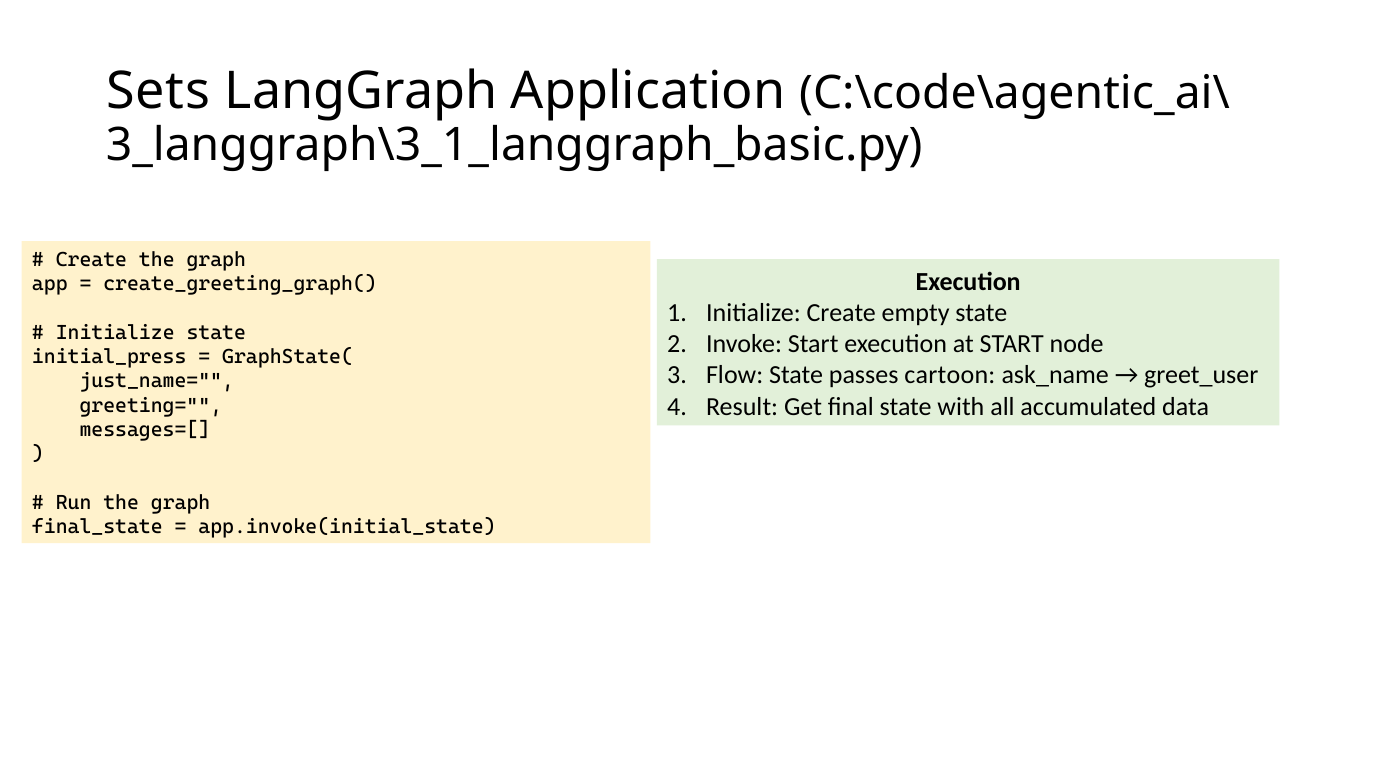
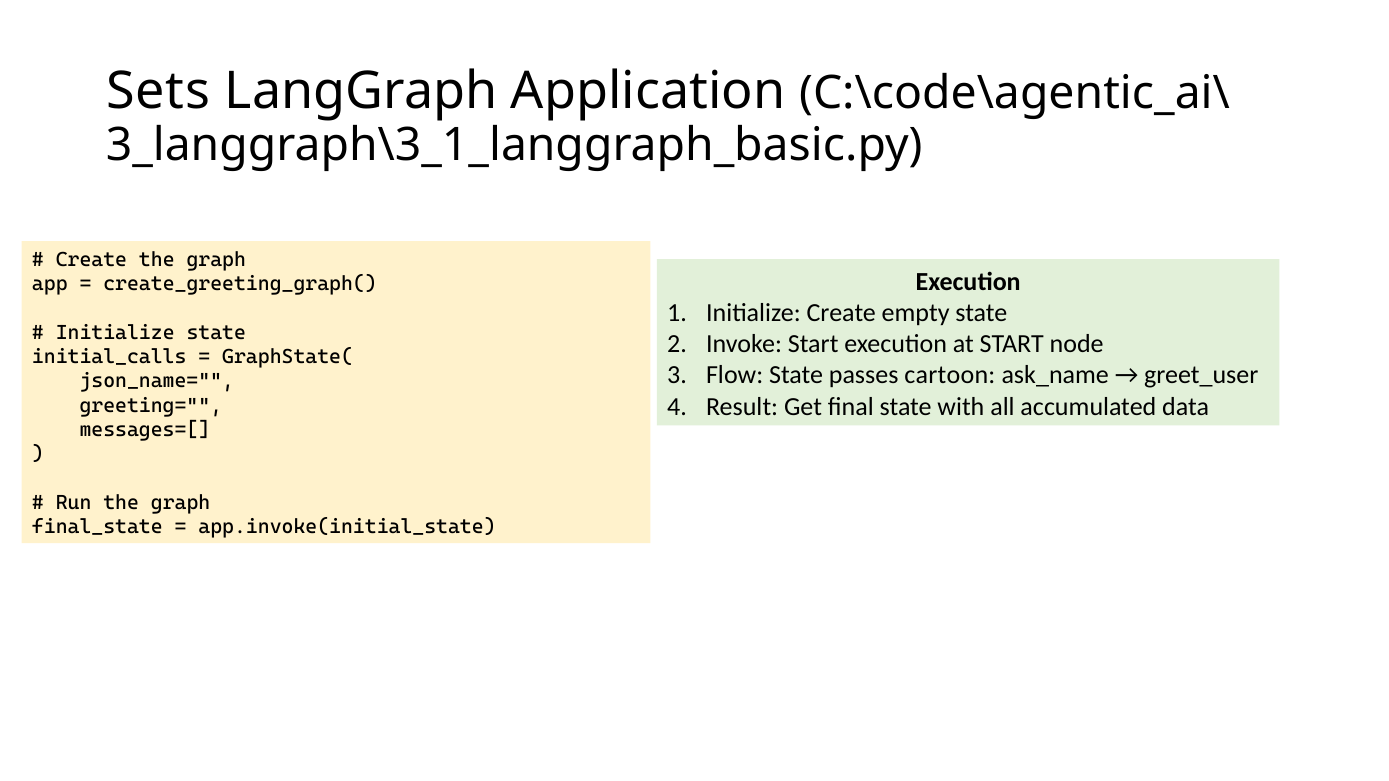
initial_press: initial_press -> initial_calls
just_name=: just_name= -> json_name=
